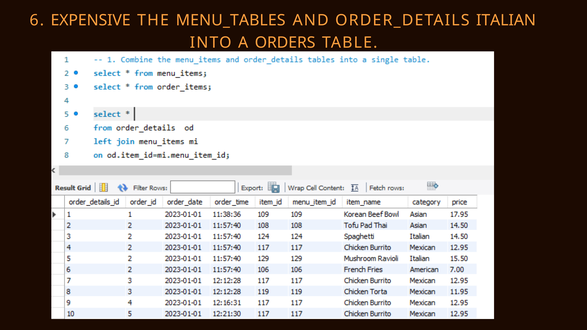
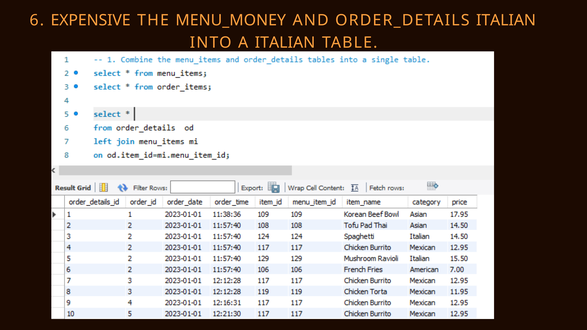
MENU_TABLES: MENU_TABLES -> MENU_MONEY
A ORDERS: ORDERS -> ITALIAN
